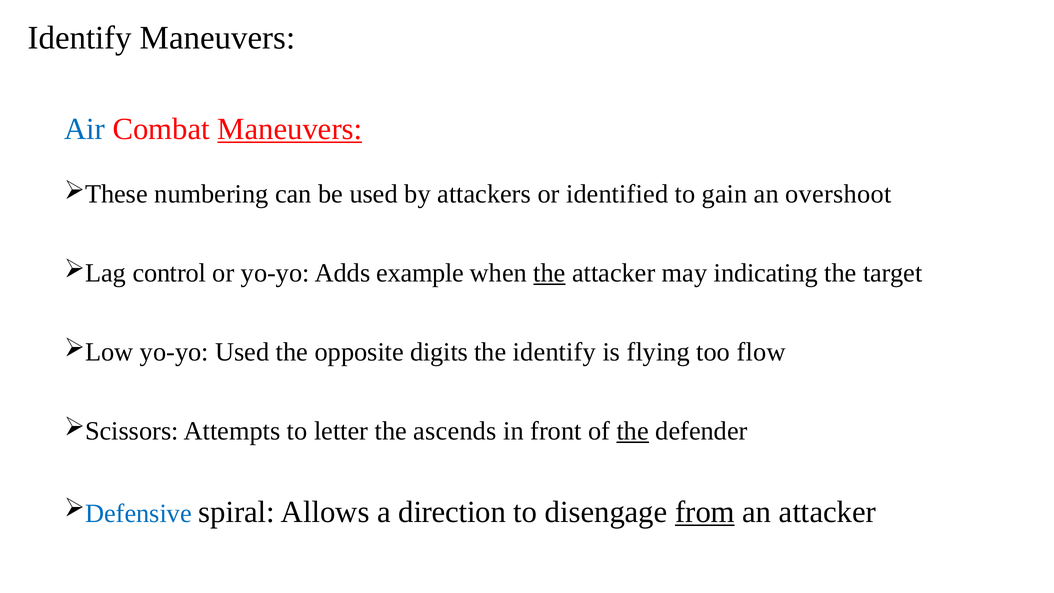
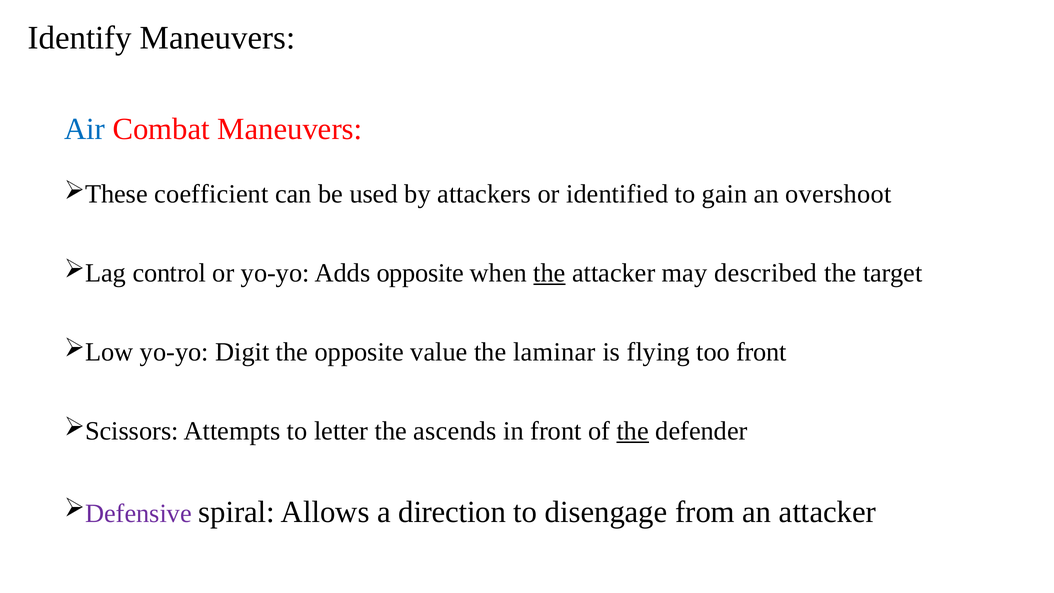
Maneuvers at (290, 129) underline: present -> none
numbering: numbering -> coefficient
Adds example: example -> opposite
indicating: indicating -> described
yo-yo Used: Used -> Digit
digits: digits -> value
the identify: identify -> laminar
too flow: flow -> front
Defensive colour: blue -> purple
from underline: present -> none
